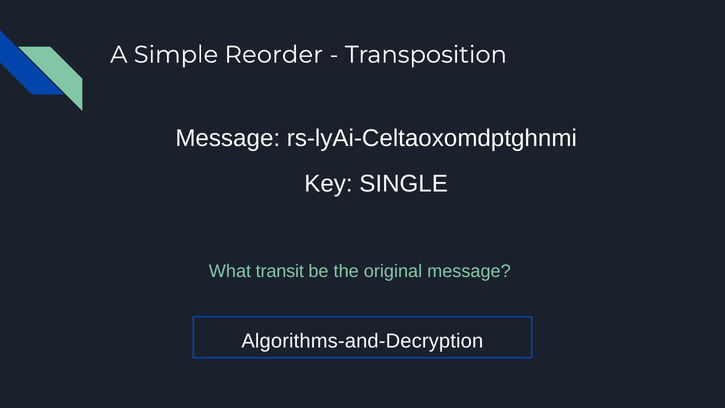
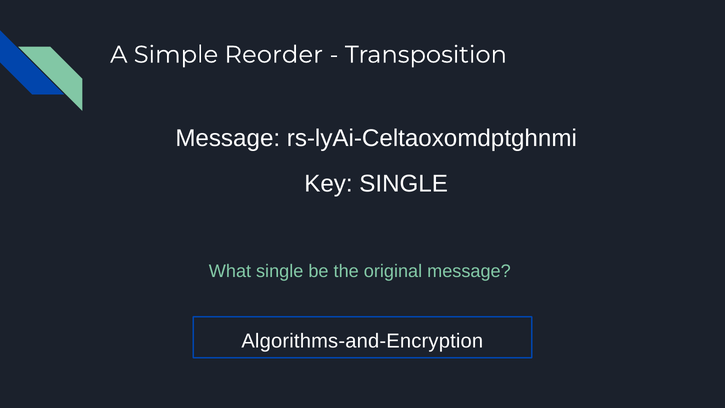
What transit: transit -> single
Algorithms-and-Decryption: Algorithms-and-Decryption -> Algorithms-and-Encryption
